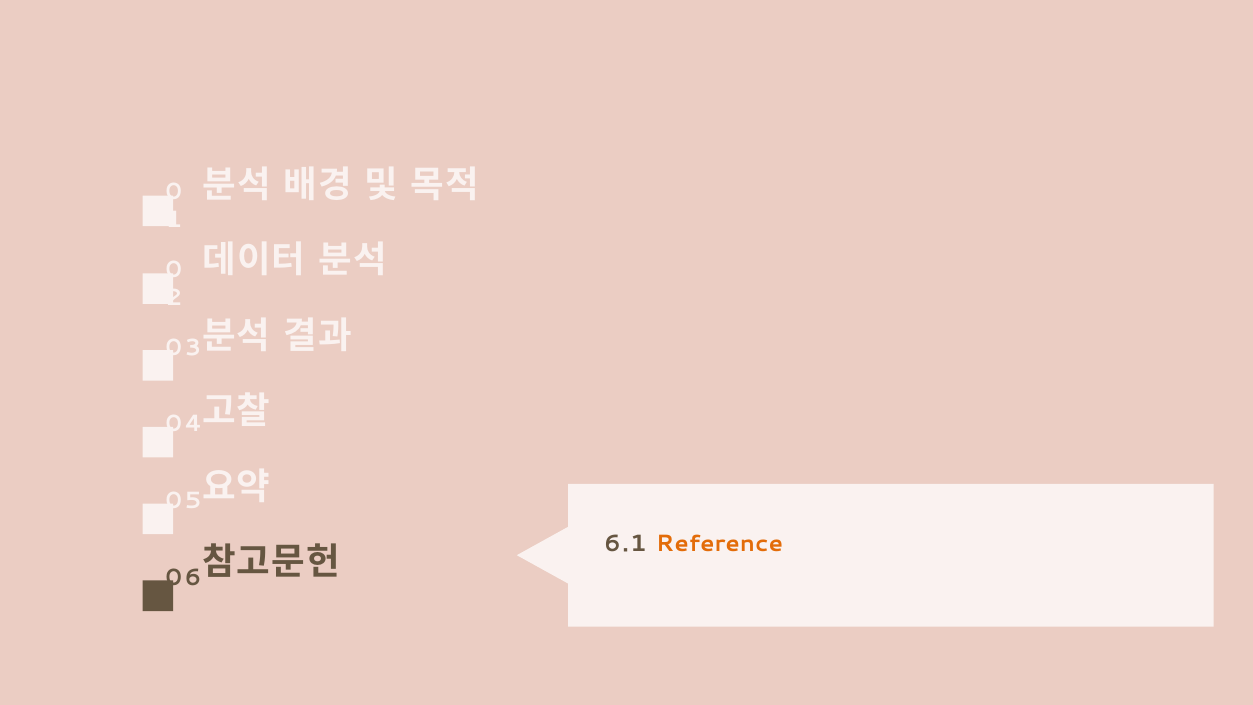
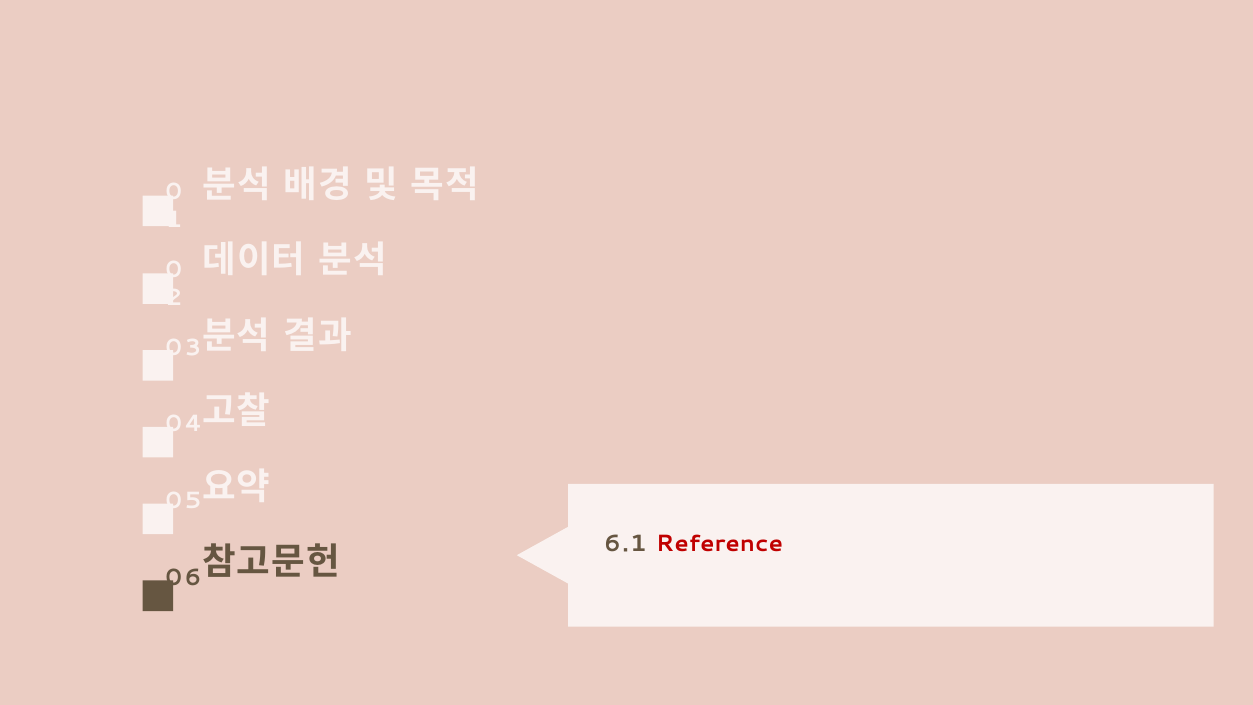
Reference colour: orange -> red
